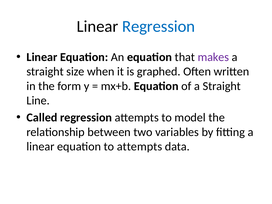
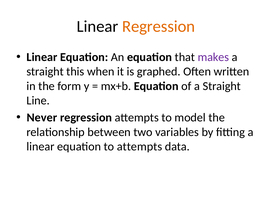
Regression at (159, 26) colour: blue -> orange
size: size -> this
Called: Called -> Never
